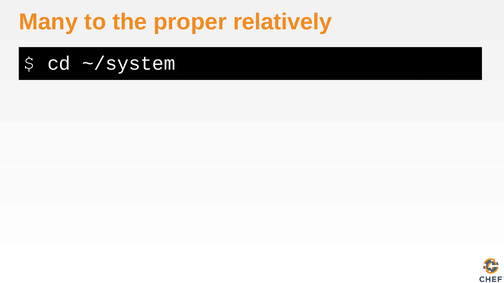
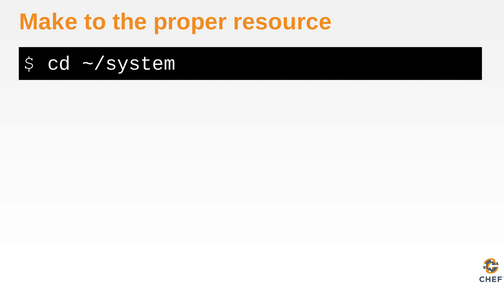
Many: Many -> Make
relatively: relatively -> resource
